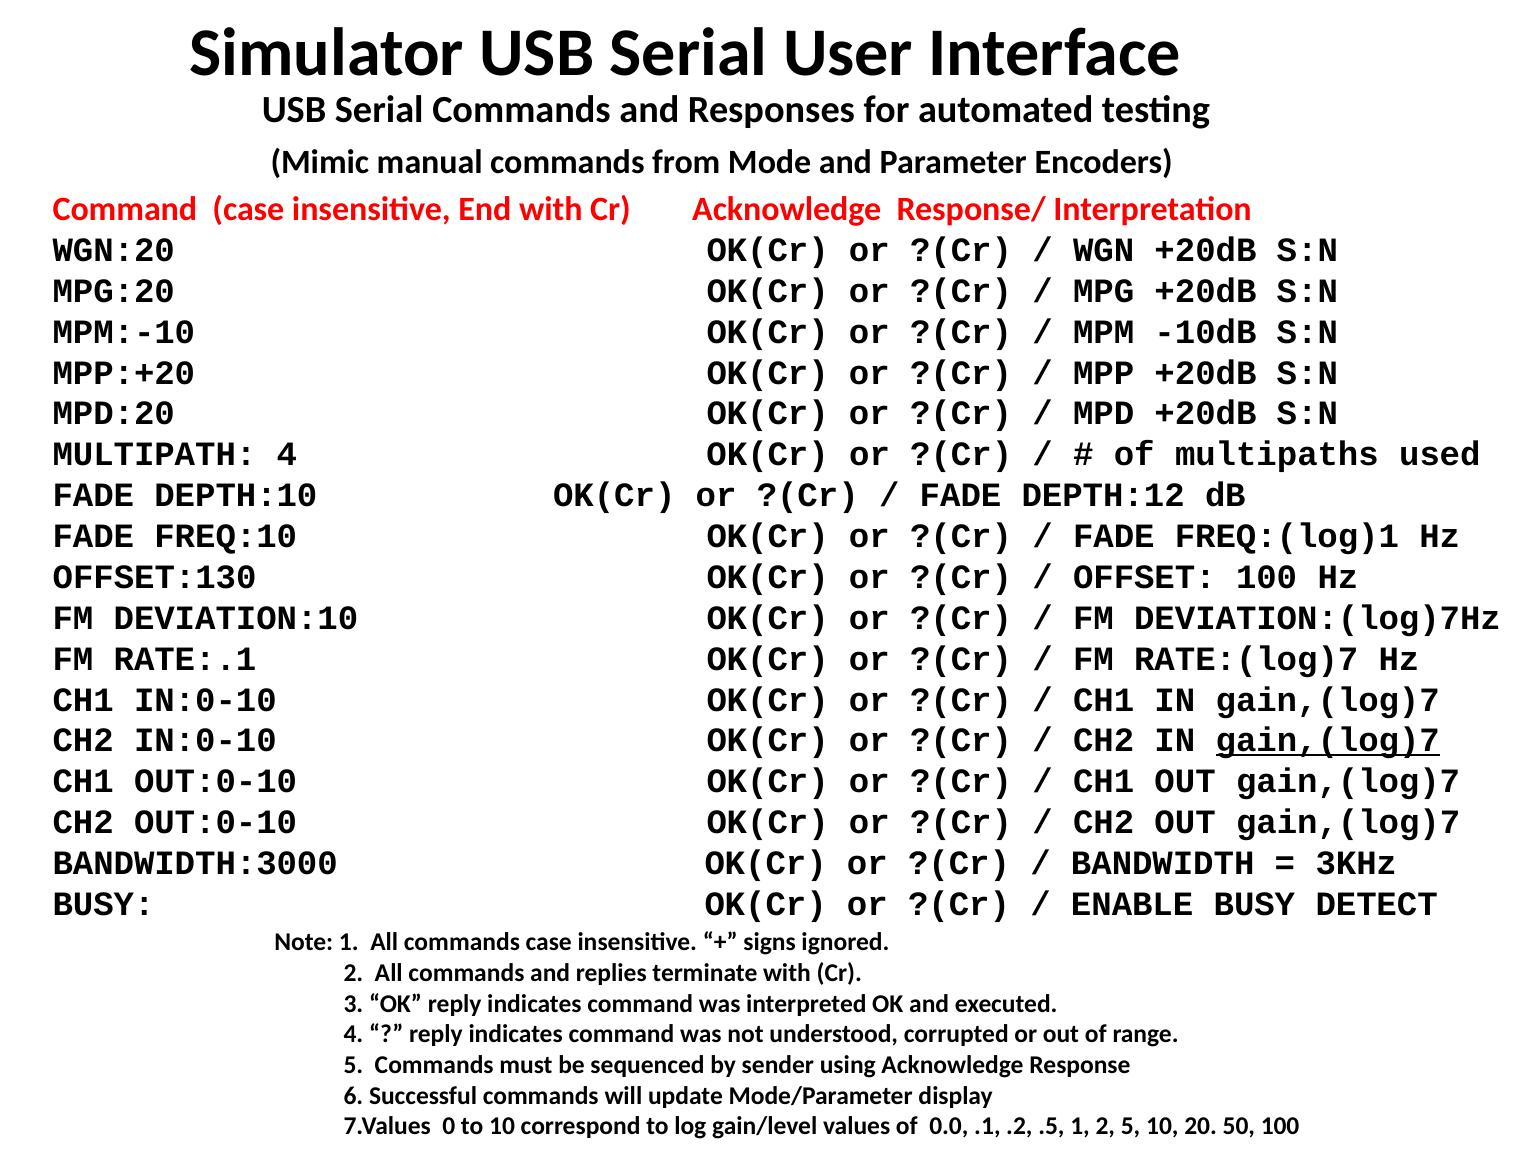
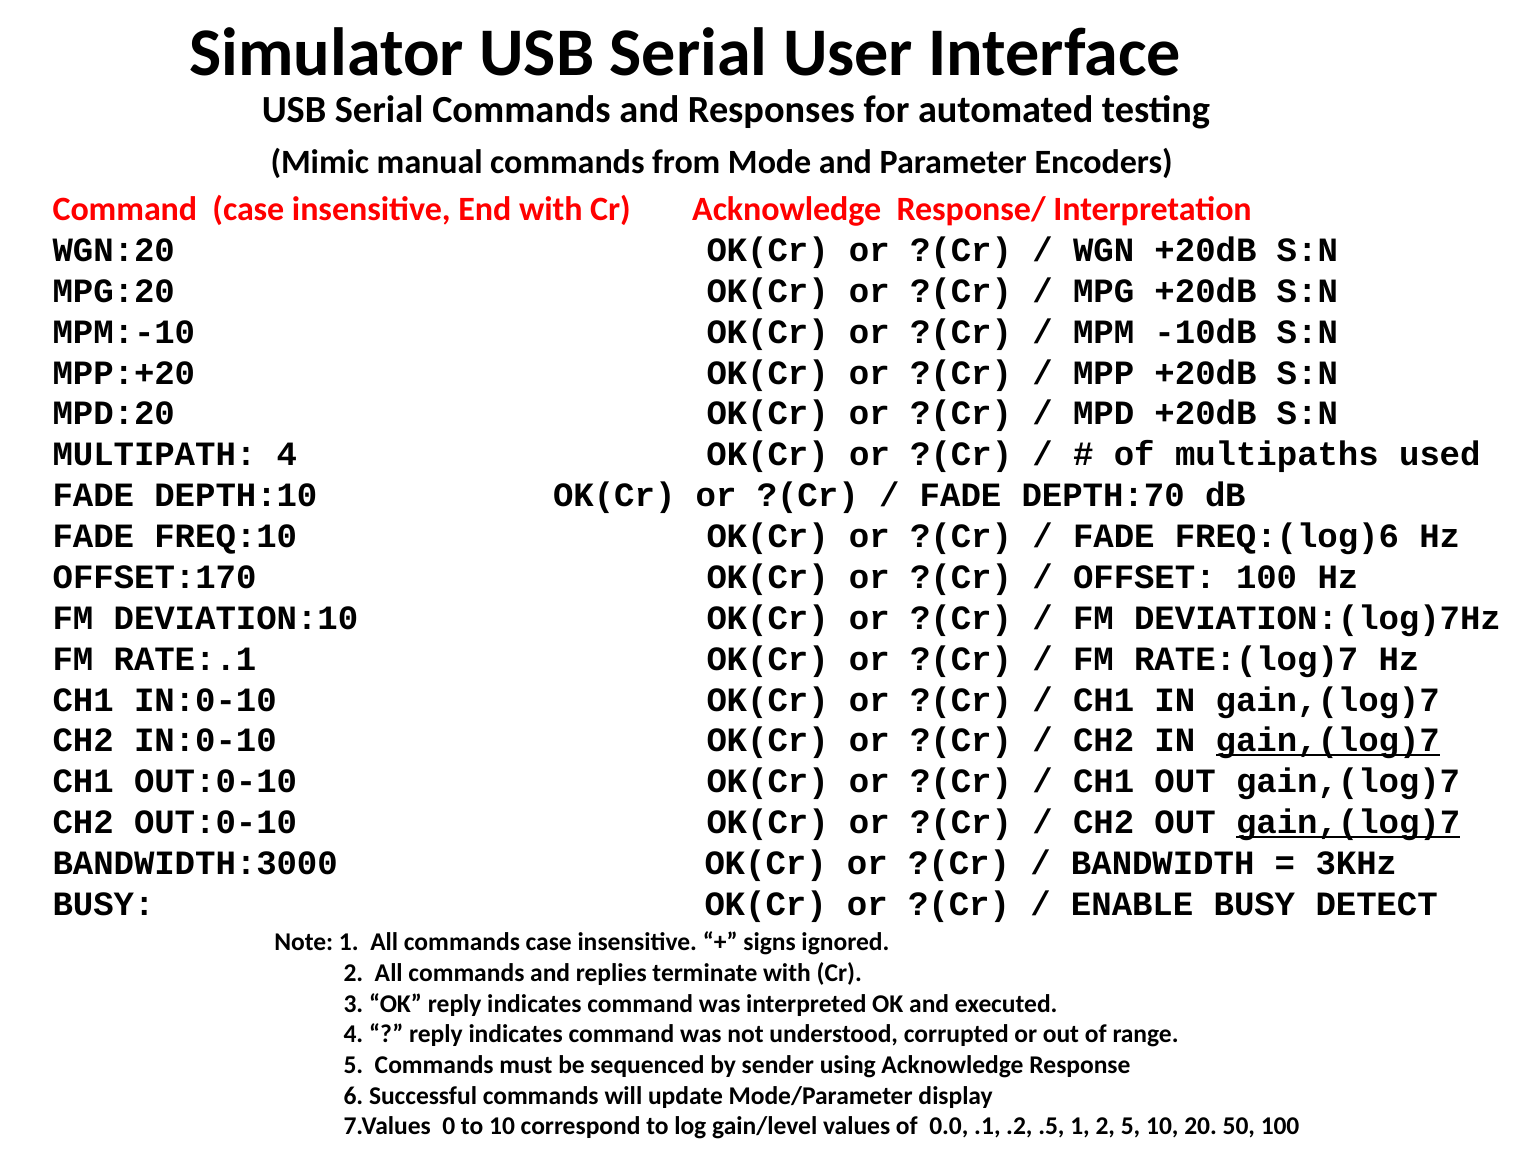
DEPTH:12: DEPTH:12 -> DEPTH:70
FREQ:(log)1: FREQ:(log)1 -> FREQ:(log)6
OFFSET:130: OFFSET:130 -> OFFSET:170
gain,(log)7 at (1348, 822) underline: none -> present
